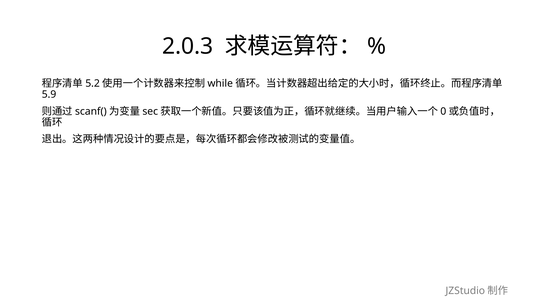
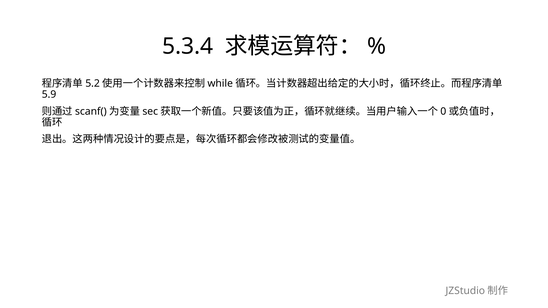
2.0.3: 2.0.3 -> 5.3.4
